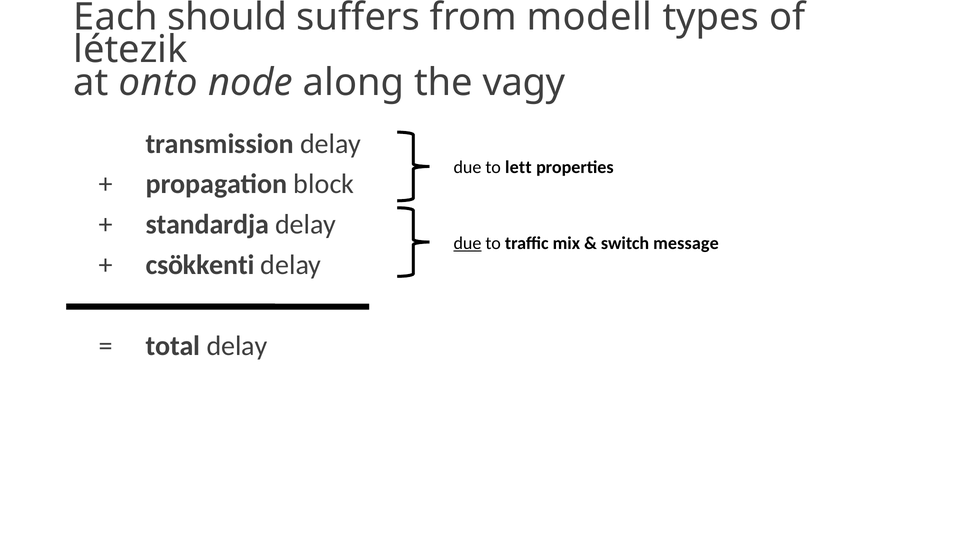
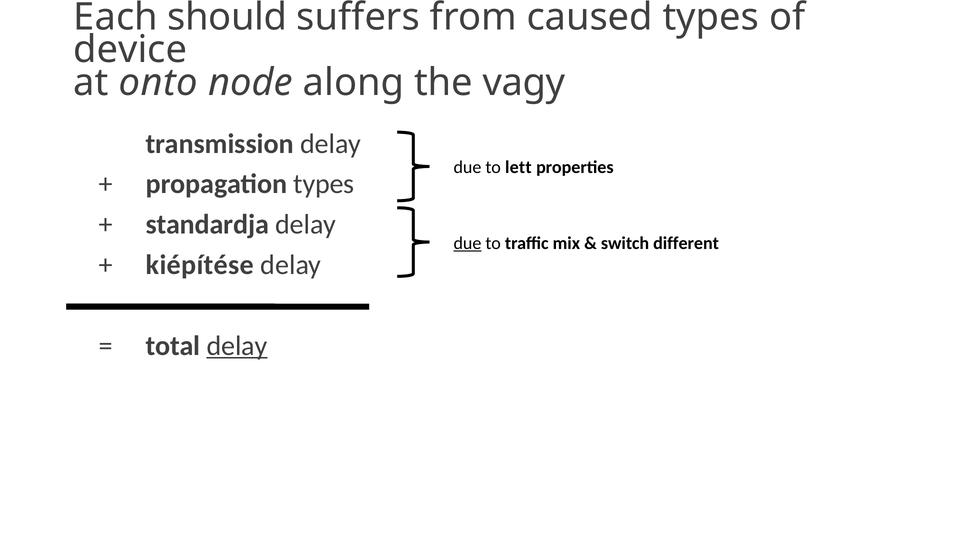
modell: modell -> caused
létezik: létezik -> device
propagation block: block -> types
message: message -> different
csökkenti: csökkenti -> kiépítése
delay at (237, 346) underline: none -> present
